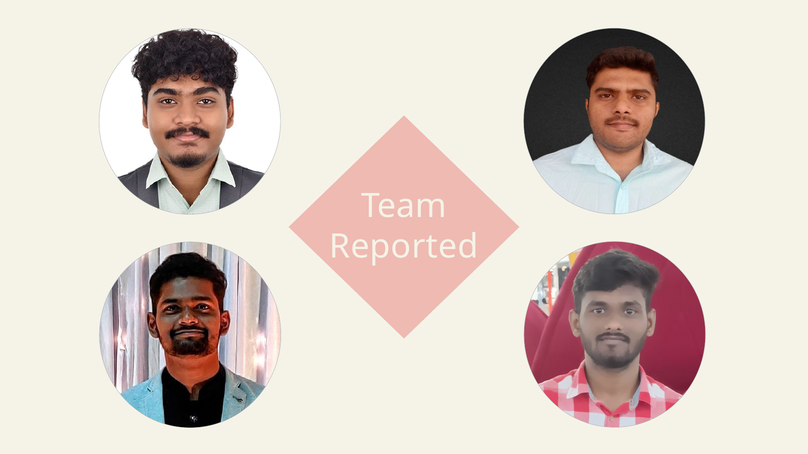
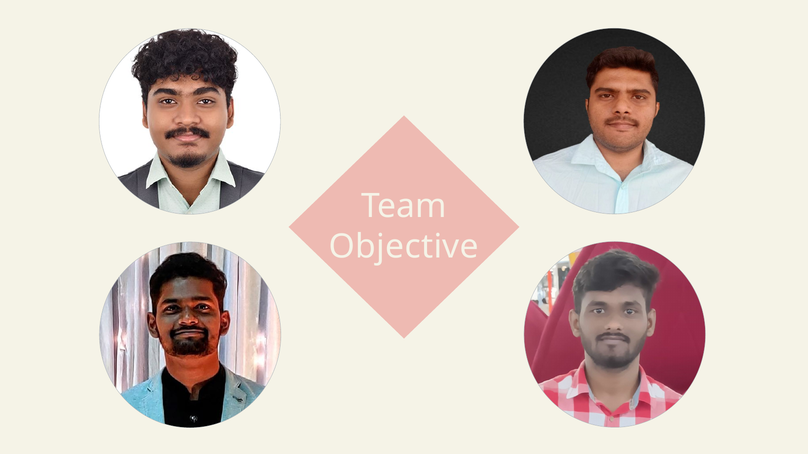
Reported: Reported -> Objective
